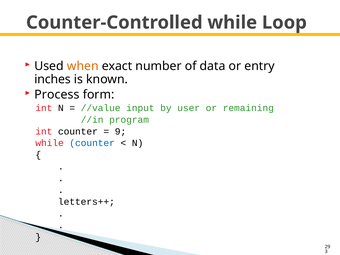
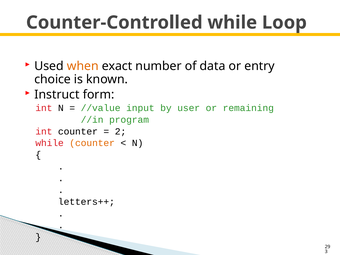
inches: inches -> choice
Process: Process -> Instruct
9: 9 -> 2
counter at (92, 143) colour: blue -> orange
